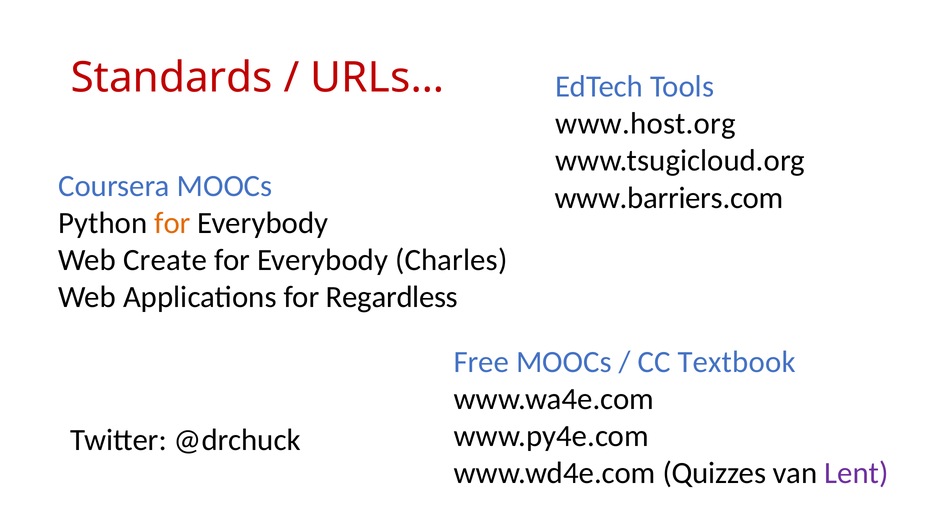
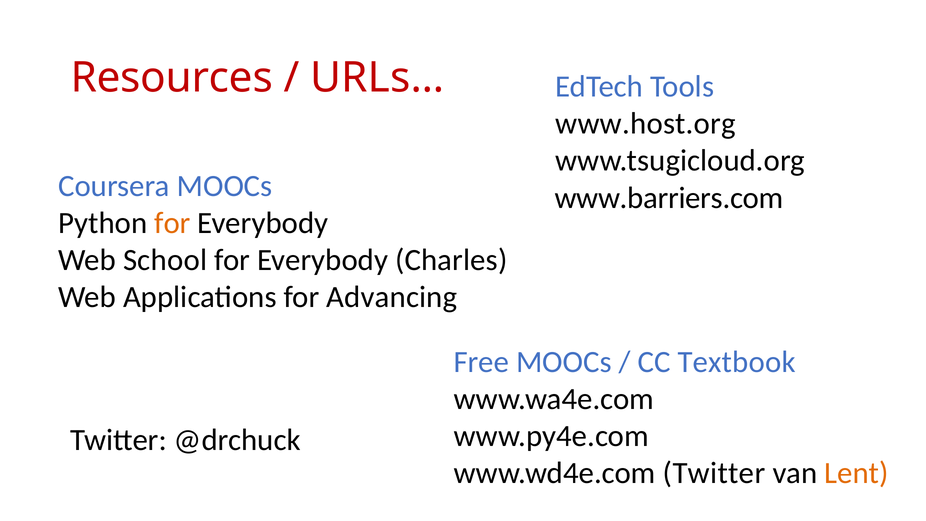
Standards: Standards -> Resources
Create: Create -> School
Regardless: Regardless -> Advancing
www.wd4e.com Quizzes: Quizzes -> Twitter
Lent colour: purple -> orange
